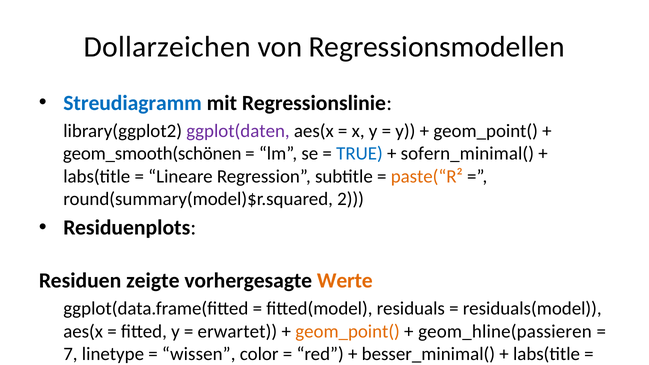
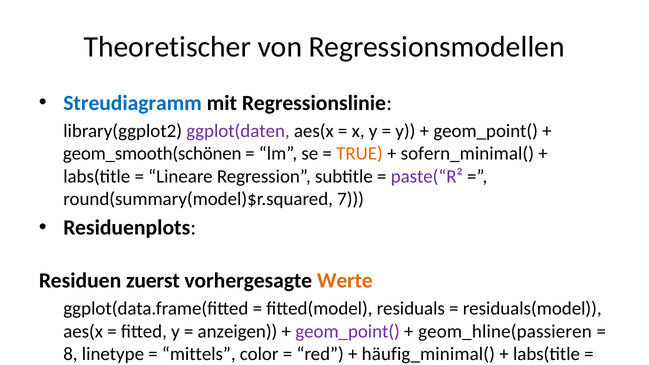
Dollarzeichen: Dollarzeichen -> Theoretischer
TRUE colour: blue -> orange
paste(“R² colour: orange -> purple
2: 2 -> 7
zeigte: zeigte -> zuerst
erwartet: erwartet -> anzeigen
geom_point( at (348, 331) colour: orange -> purple
7: 7 -> 8
wissen: wissen -> mittels
besser_minimal(: besser_minimal( -> häufig_minimal(
